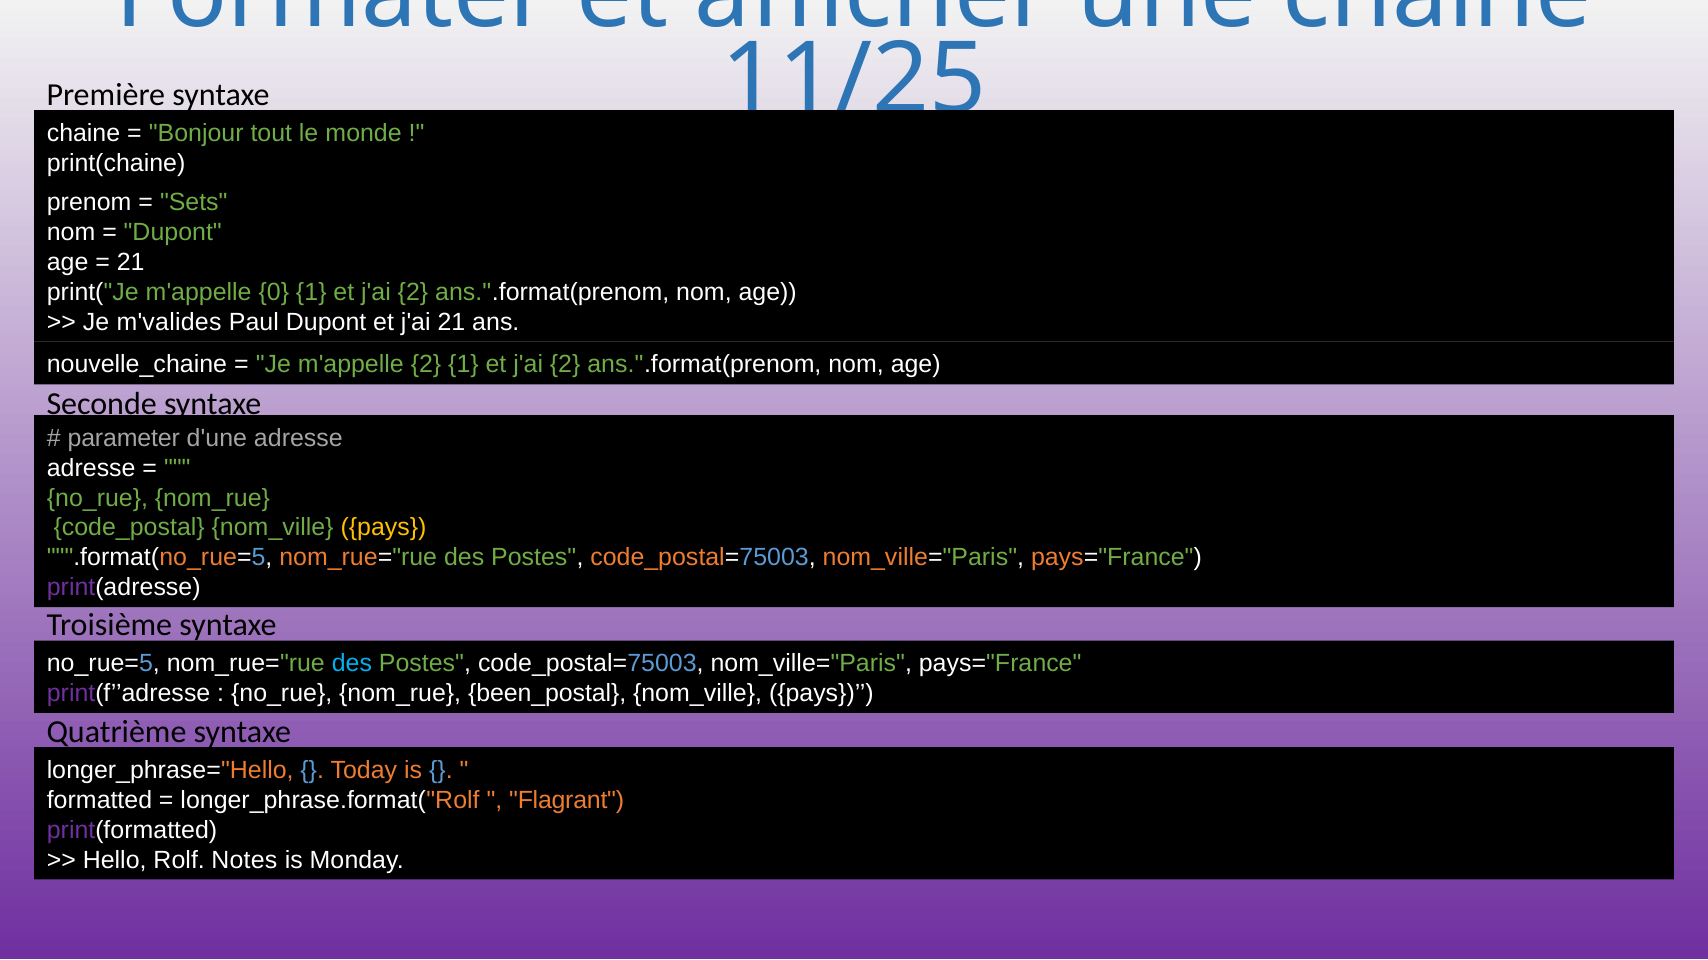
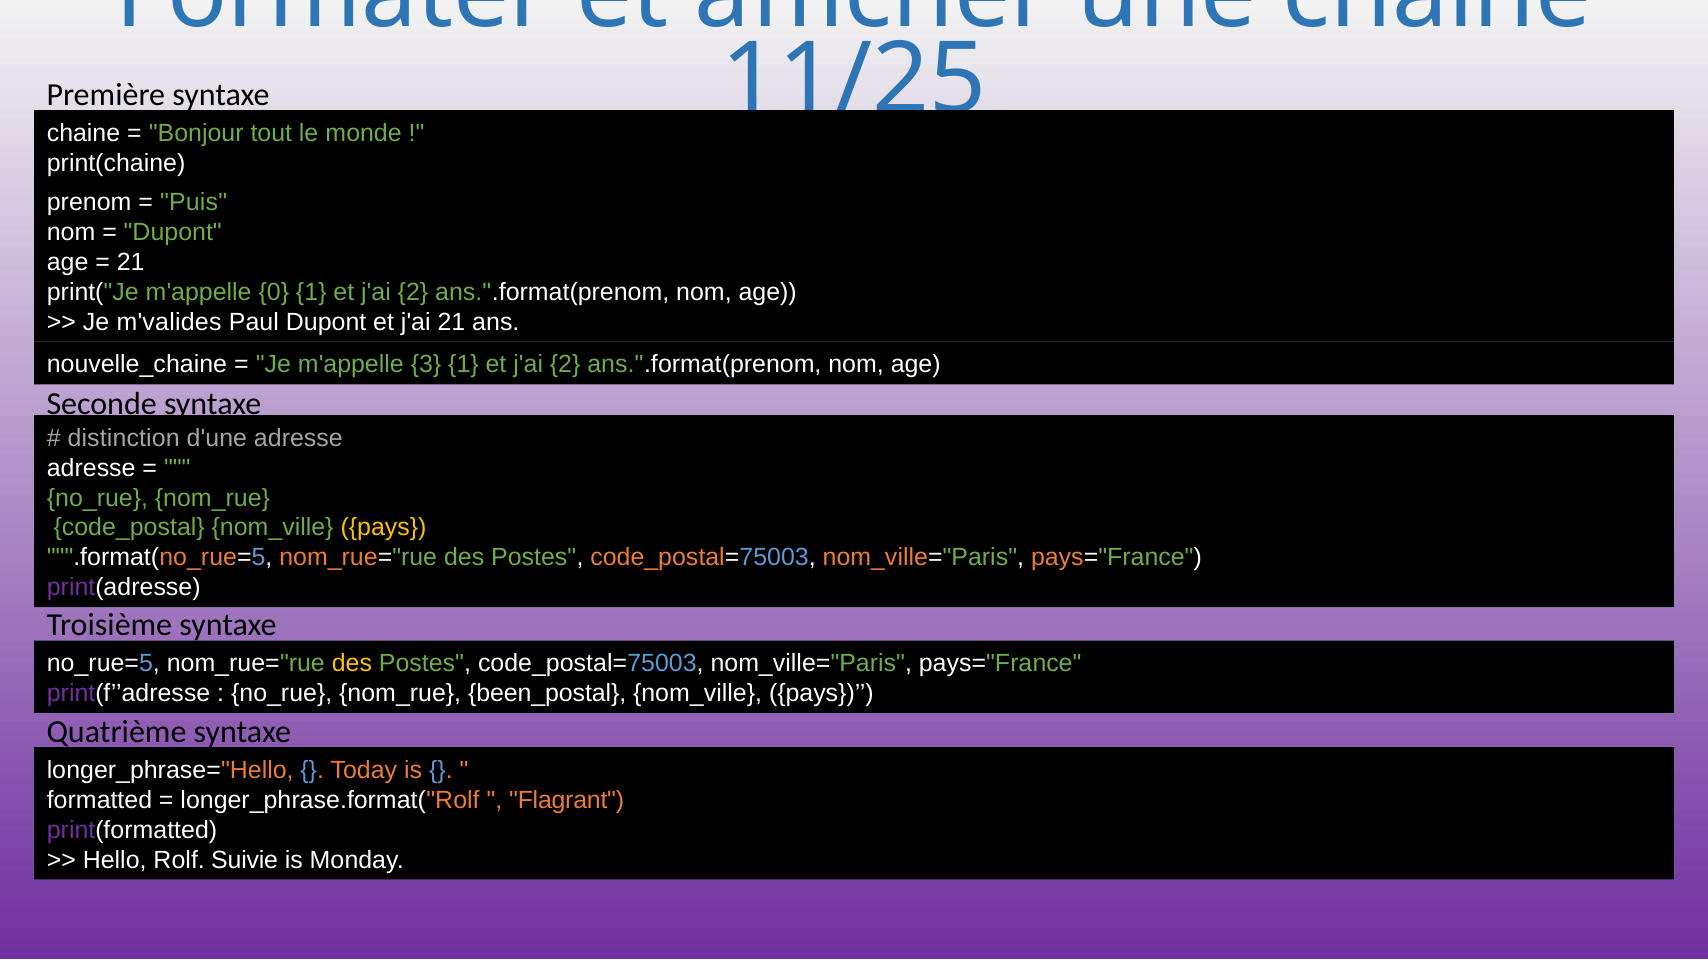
Sets: Sets -> Puis
m'appelle 2: 2 -> 3
parameter: parameter -> distinction
des at (352, 664) colour: light blue -> yellow
Notes: Notes -> Suivie
